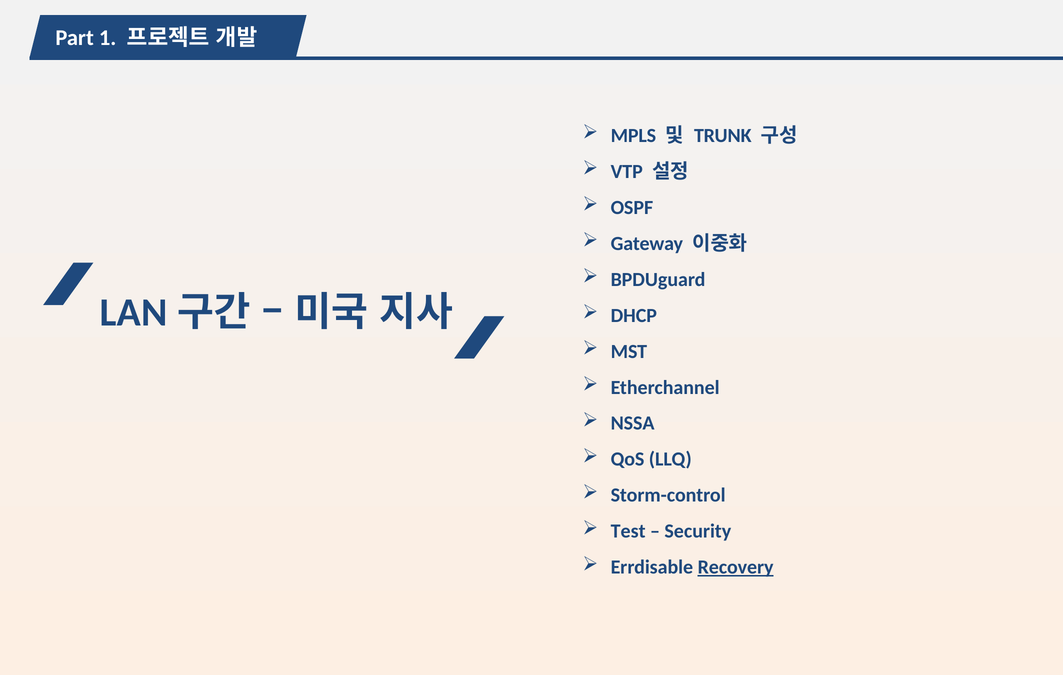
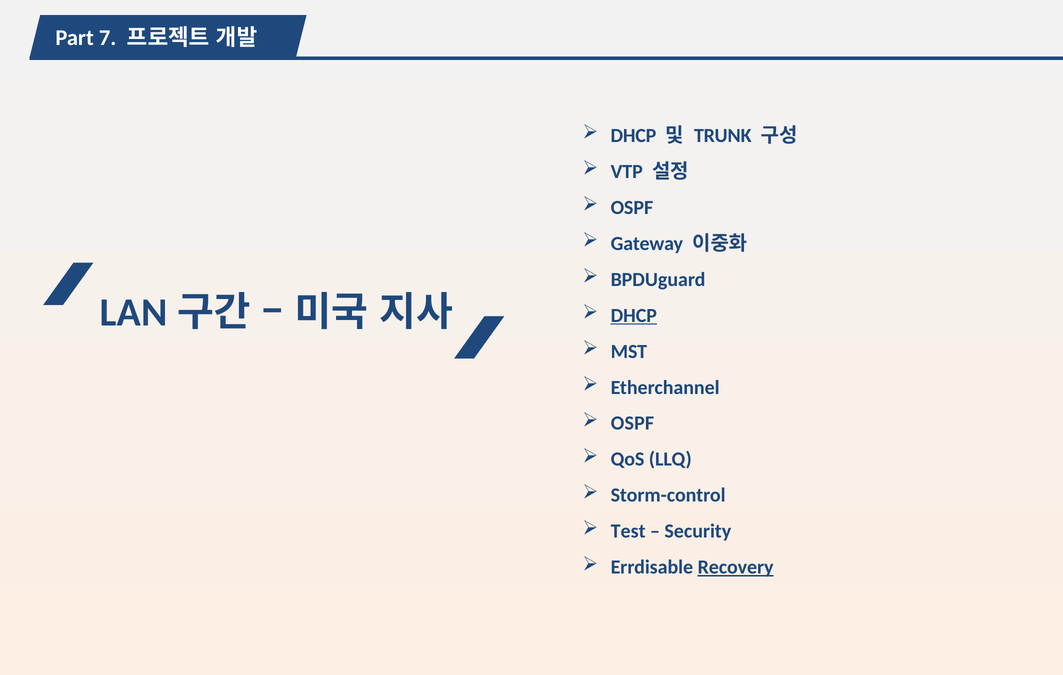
1: 1 -> 7
MPLS at (633, 136): MPLS -> DHCP
DHCP at (634, 315) underline: none -> present
NSSA at (633, 423): NSSA -> OSPF
